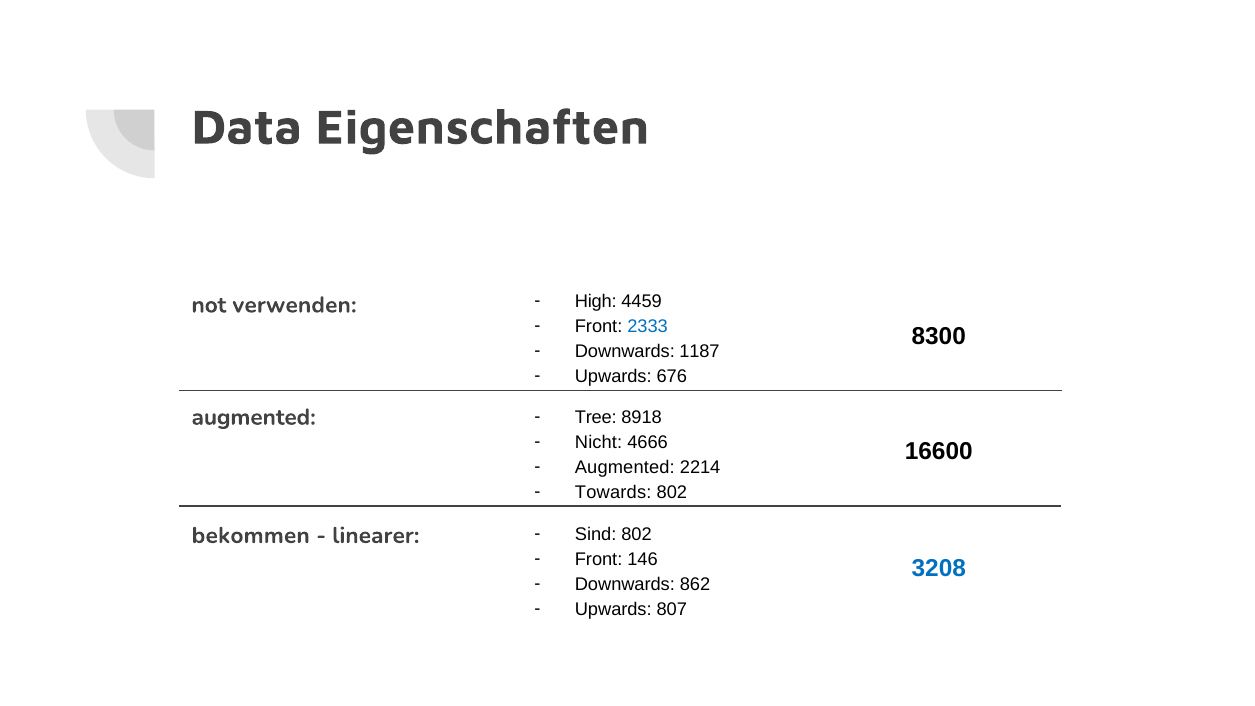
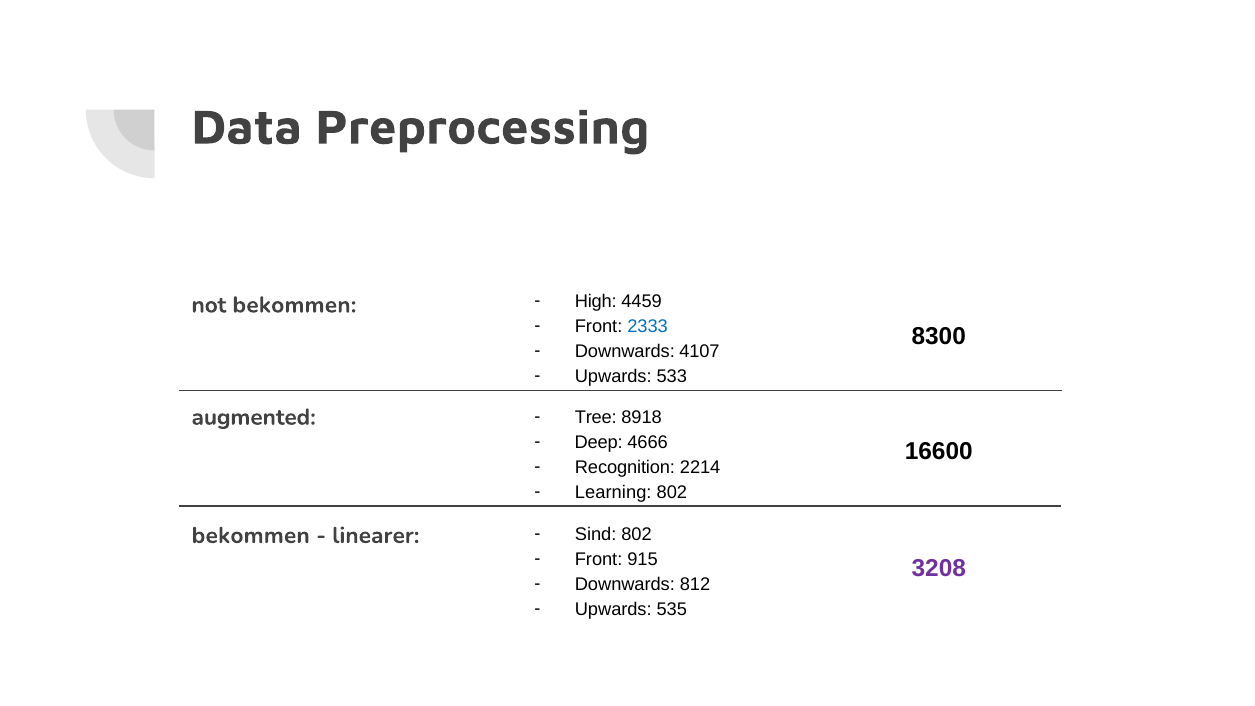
Eigenschaften: Eigenschaften -> Preprocessing
not verwenden: verwenden -> bekommen
1187: 1187 -> 4107
676: 676 -> 533
Nicht: Nicht -> Deep
Augmented at (625, 467): Augmented -> Recognition
Towards: Towards -> Learning
146: 146 -> 915
3208 colour: blue -> purple
862: 862 -> 812
807: 807 -> 535
